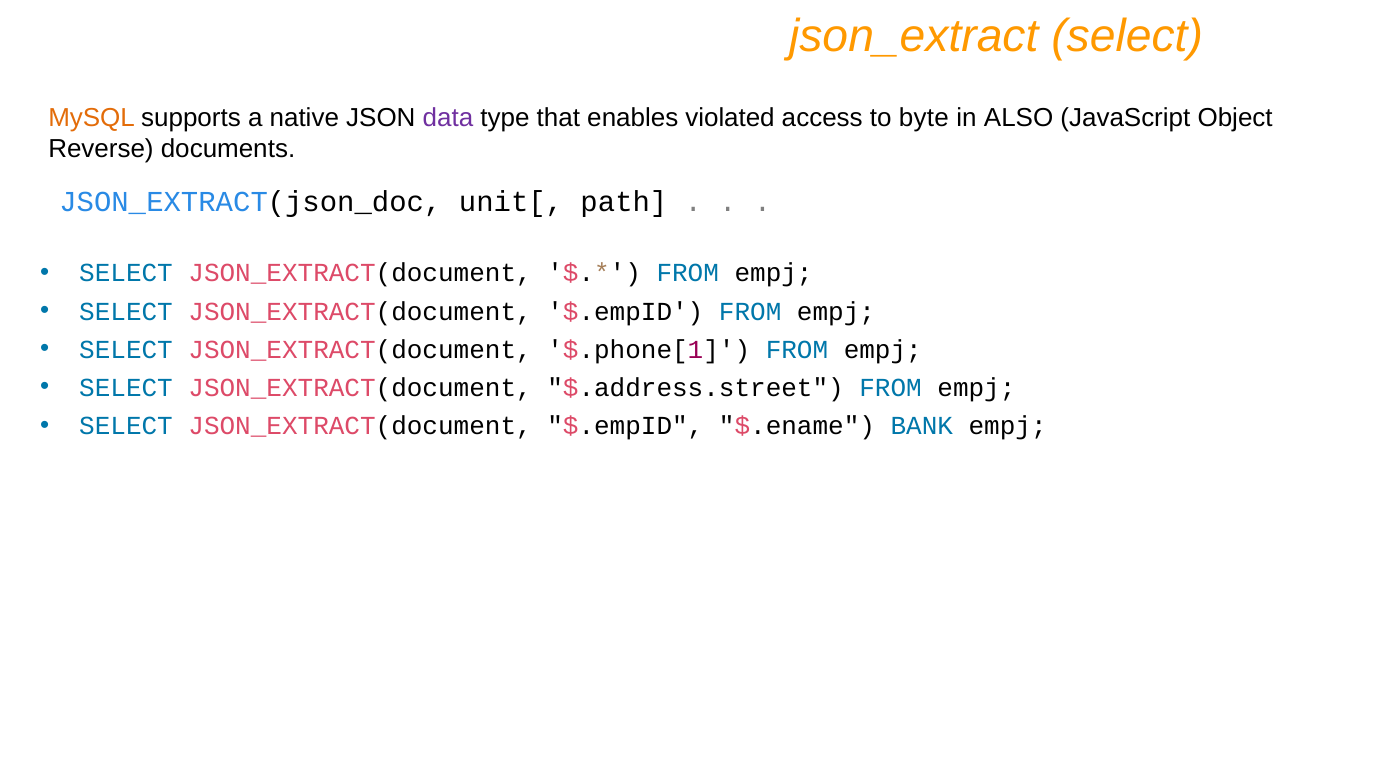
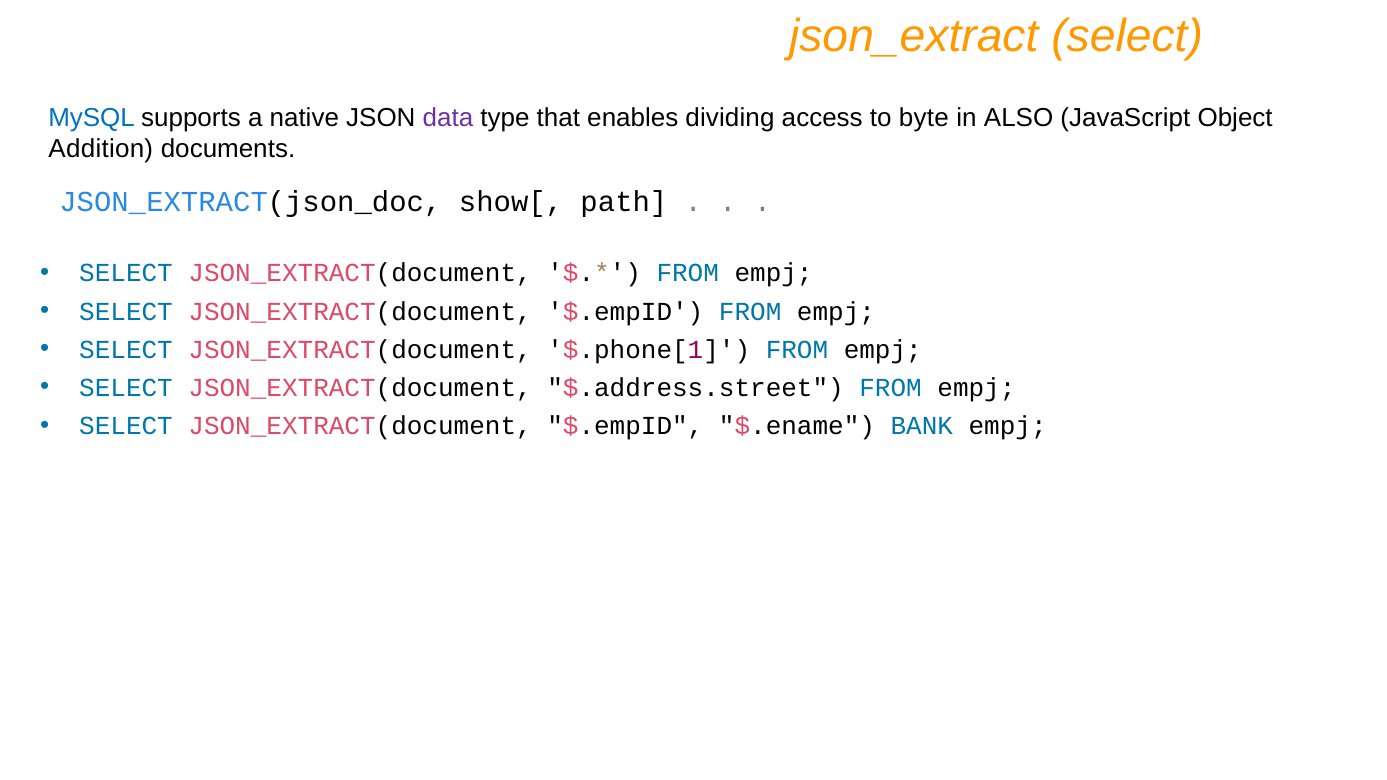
MySQL colour: orange -> blue
violated: violated -> dividing
Reverse: Reverse -> Addition
unit[: unit[ -> show[
